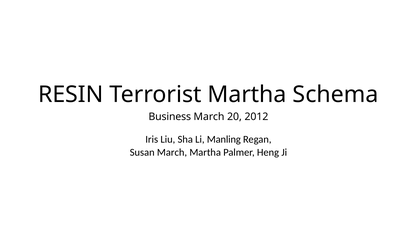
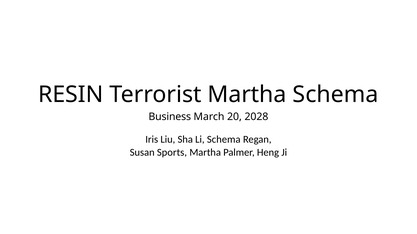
2012: 2012 -> 2028
Li Manling: Manling -> Schema
Susan March: March -> Sports
